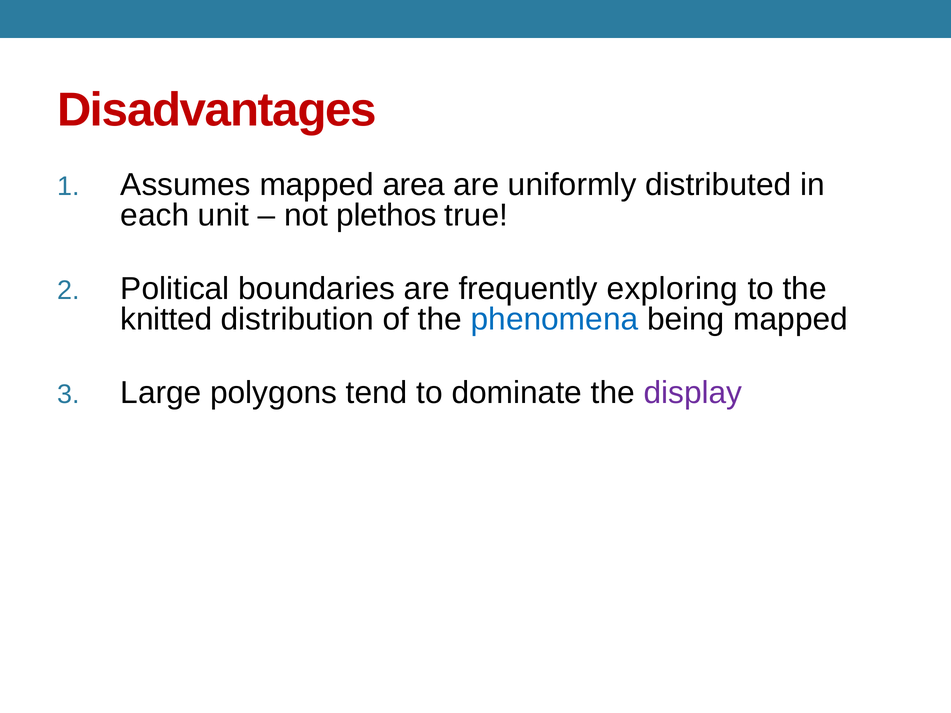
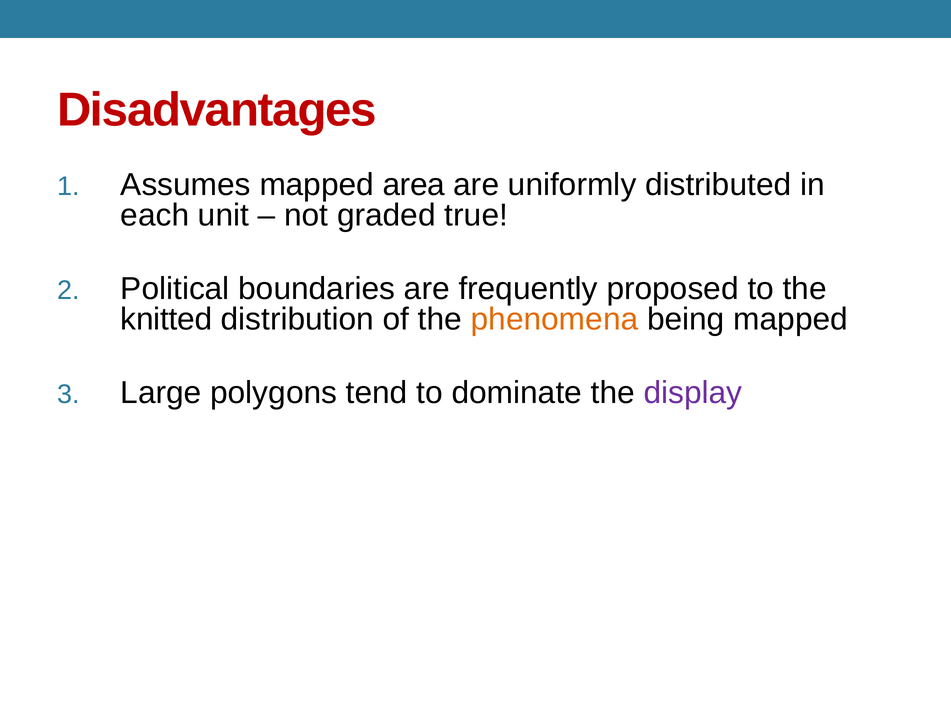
plethos: plethos -> graded
exploring: exploring -> proposed
phenomena colour: blue -> orange
